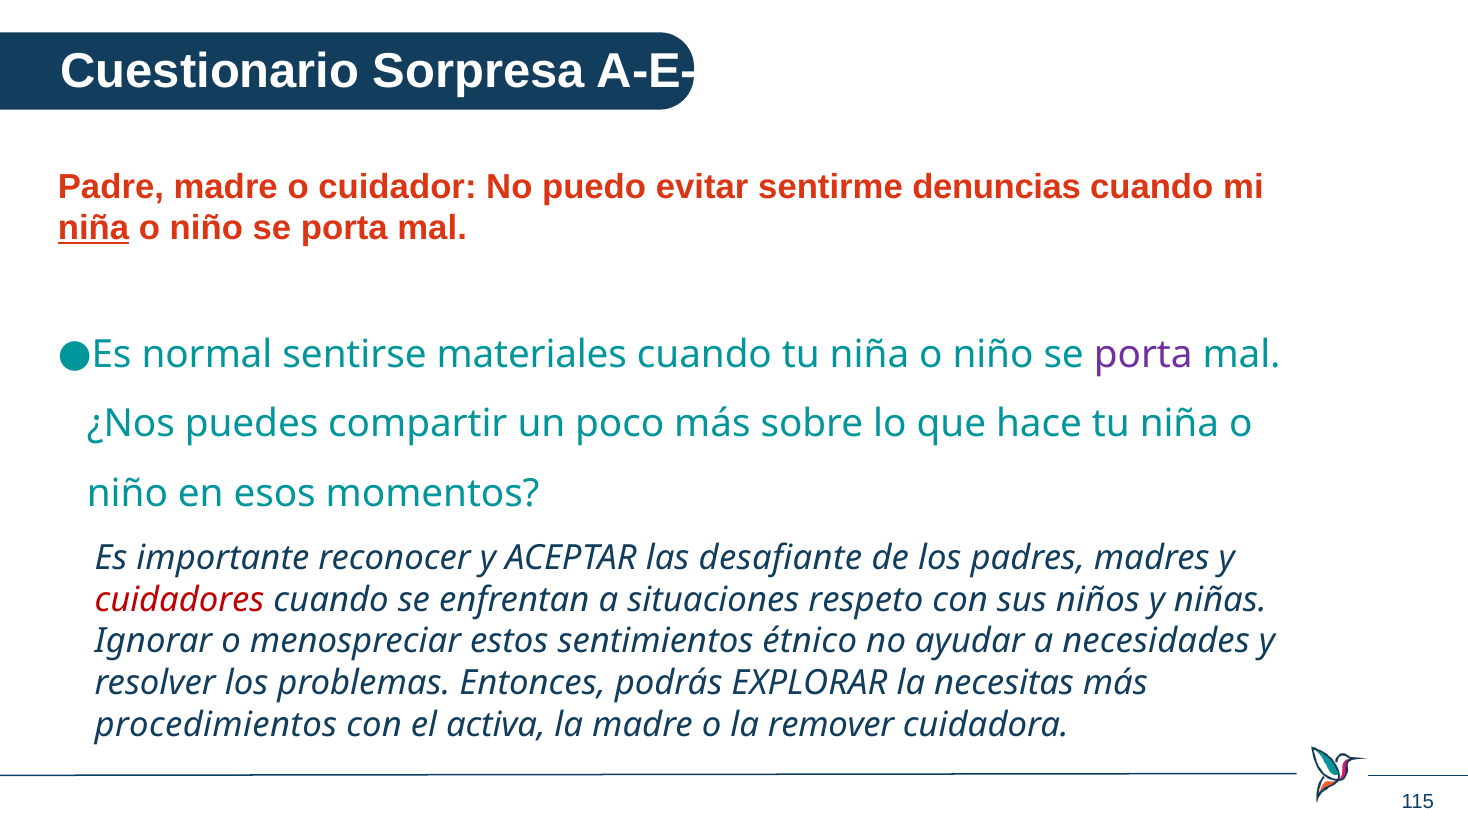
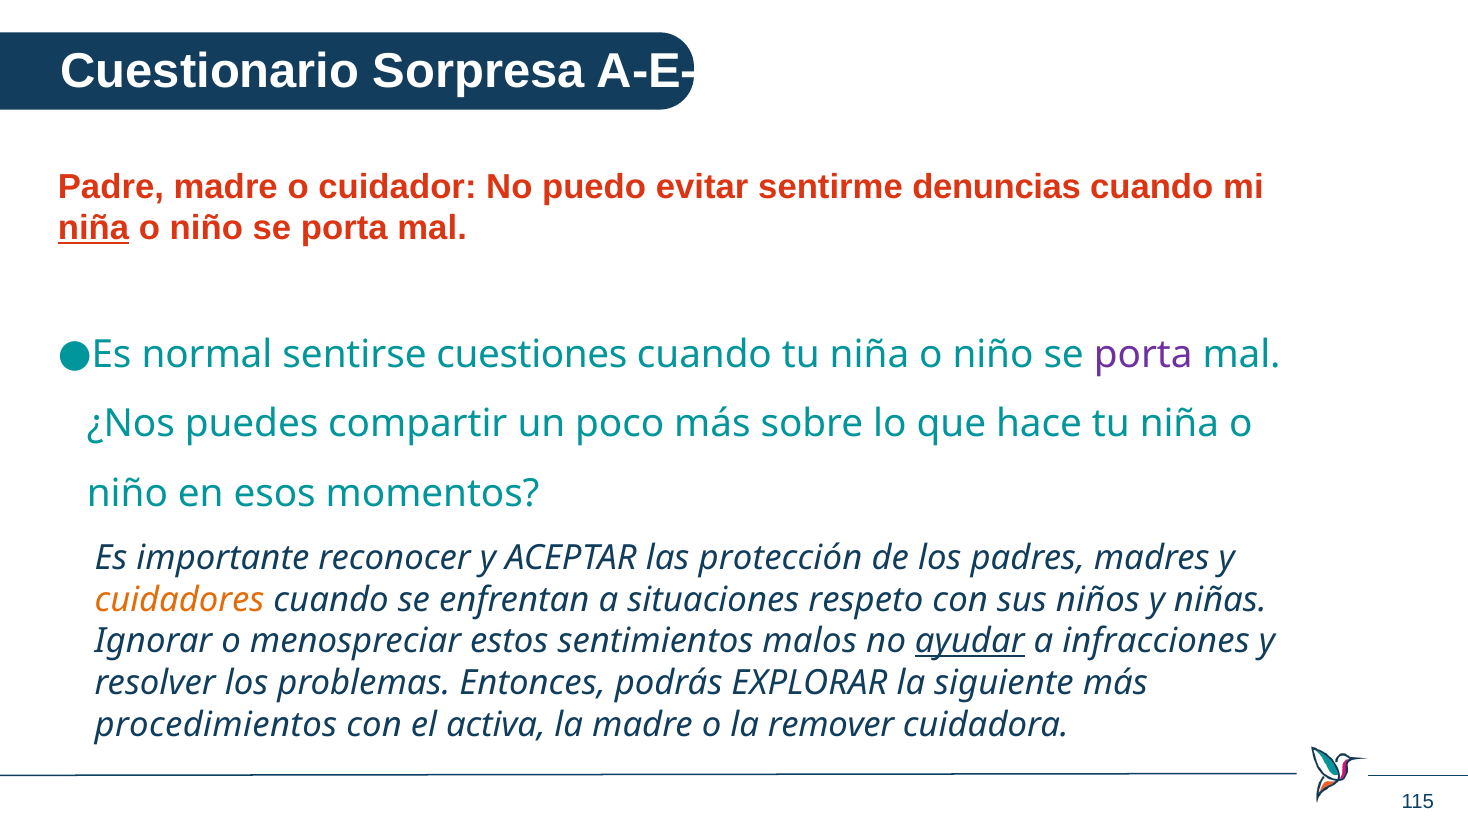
materiales: materiales -> cuestiones
desafiante: desafiante -> protección
cuidadores colour: red -> orange
étnico: étnico -> malos
ayudar underline: none -> present
necesidades: necesidades -> infracciones
necesitas: necesitas -> siguiente
